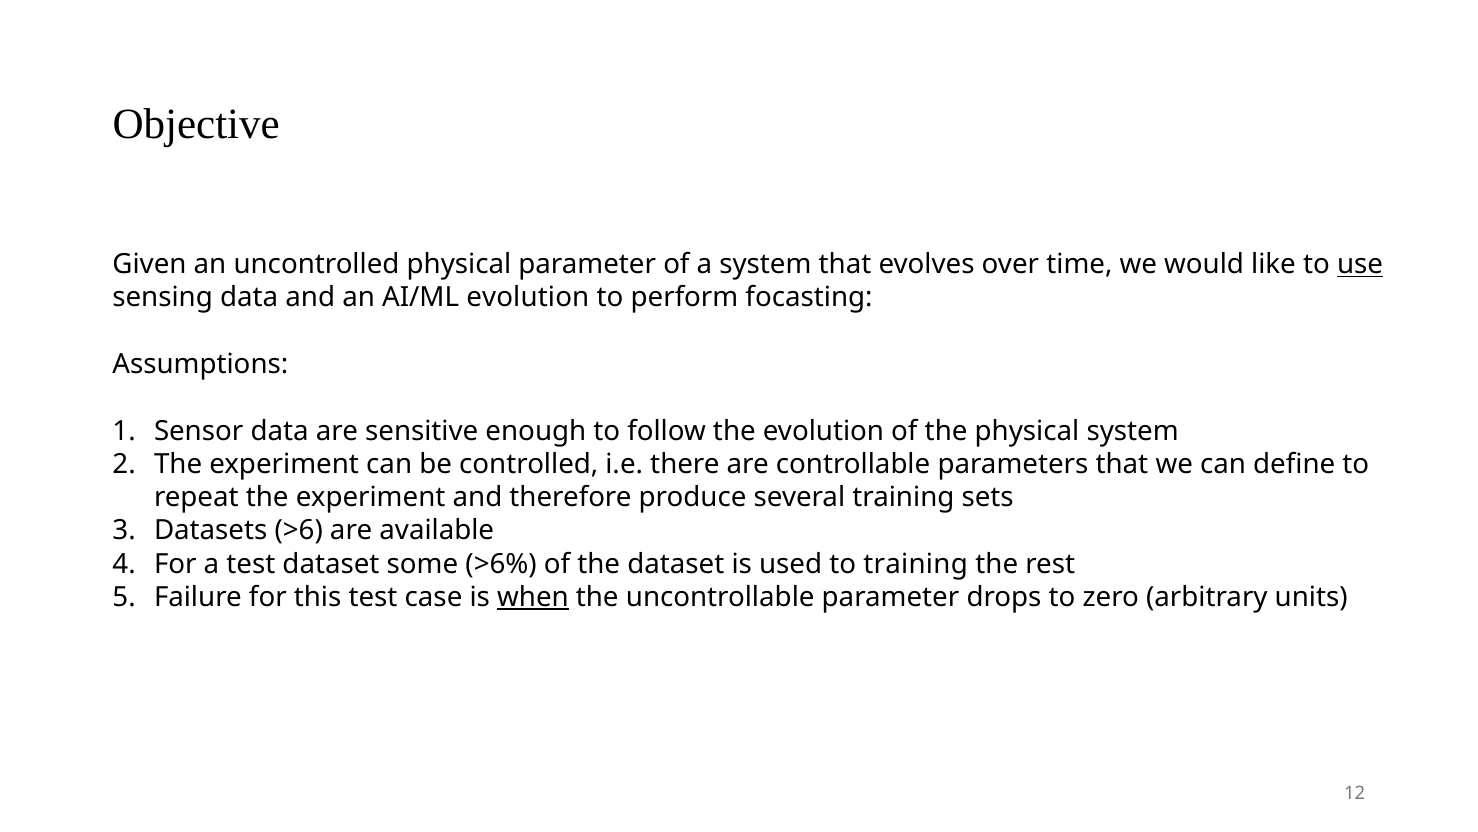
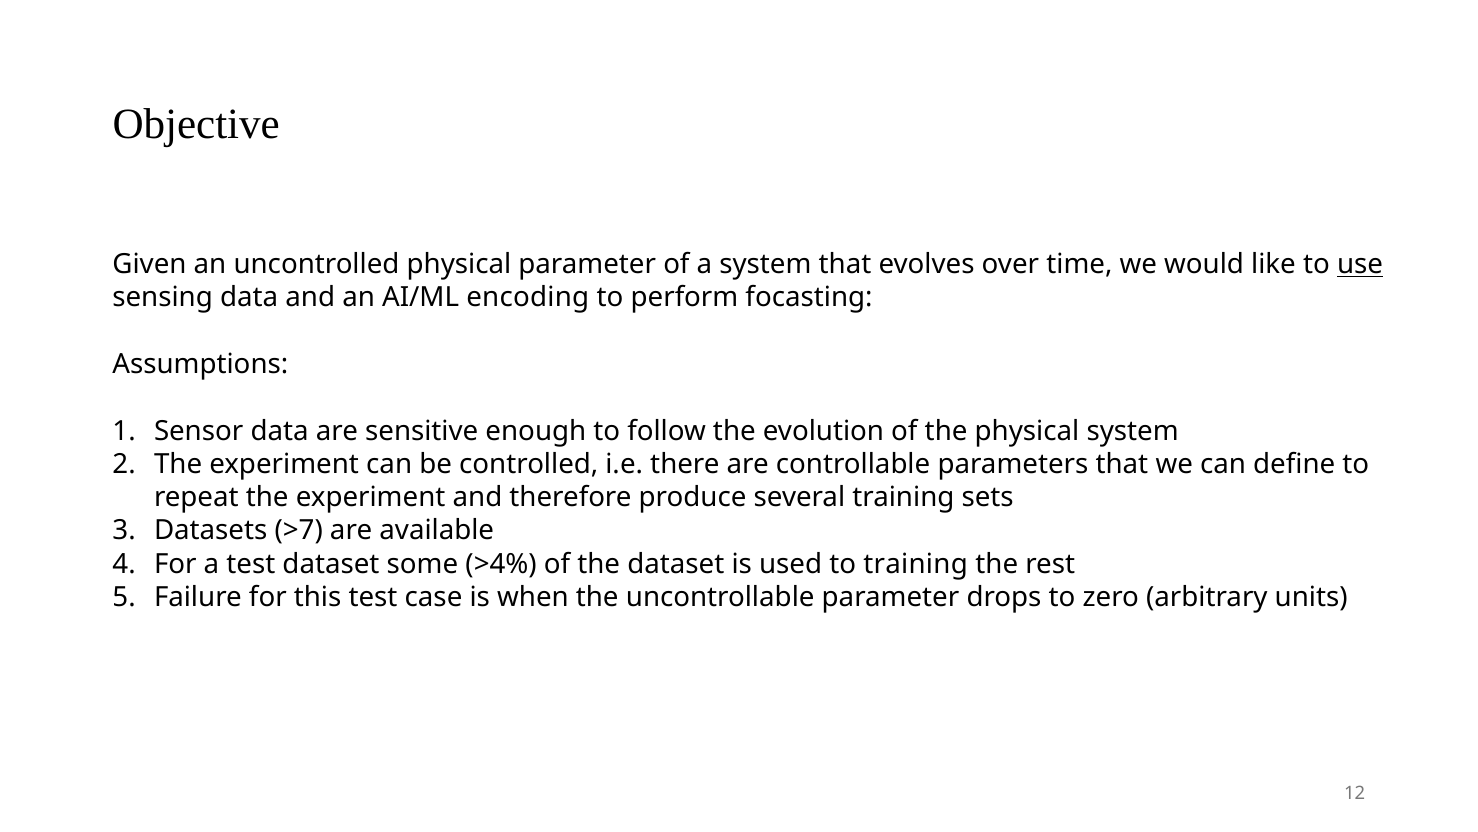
AI/ML evolution: evolution -> encoding
>6: >6 -> >7
>6%: >6% -> >4%
when underline: present -> none
